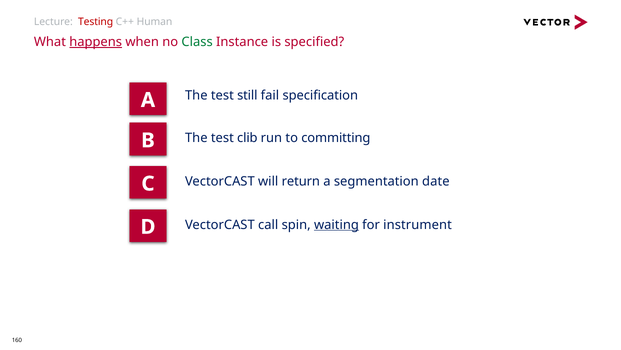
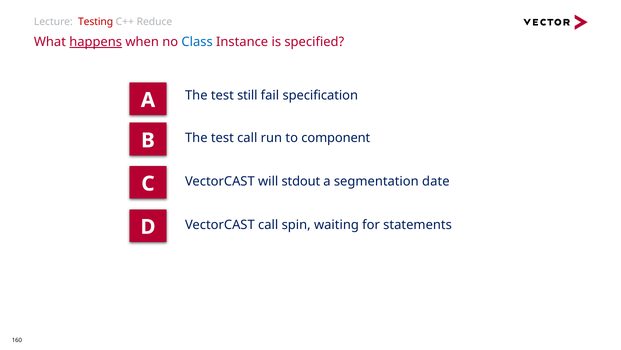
Human: Human -> Reduce
Class colour: green -> blue
test clib: clib -> call
committing: committing -> component
return: return -> stdout
waiting underline: present -> none
instrument: instrument -> statements
